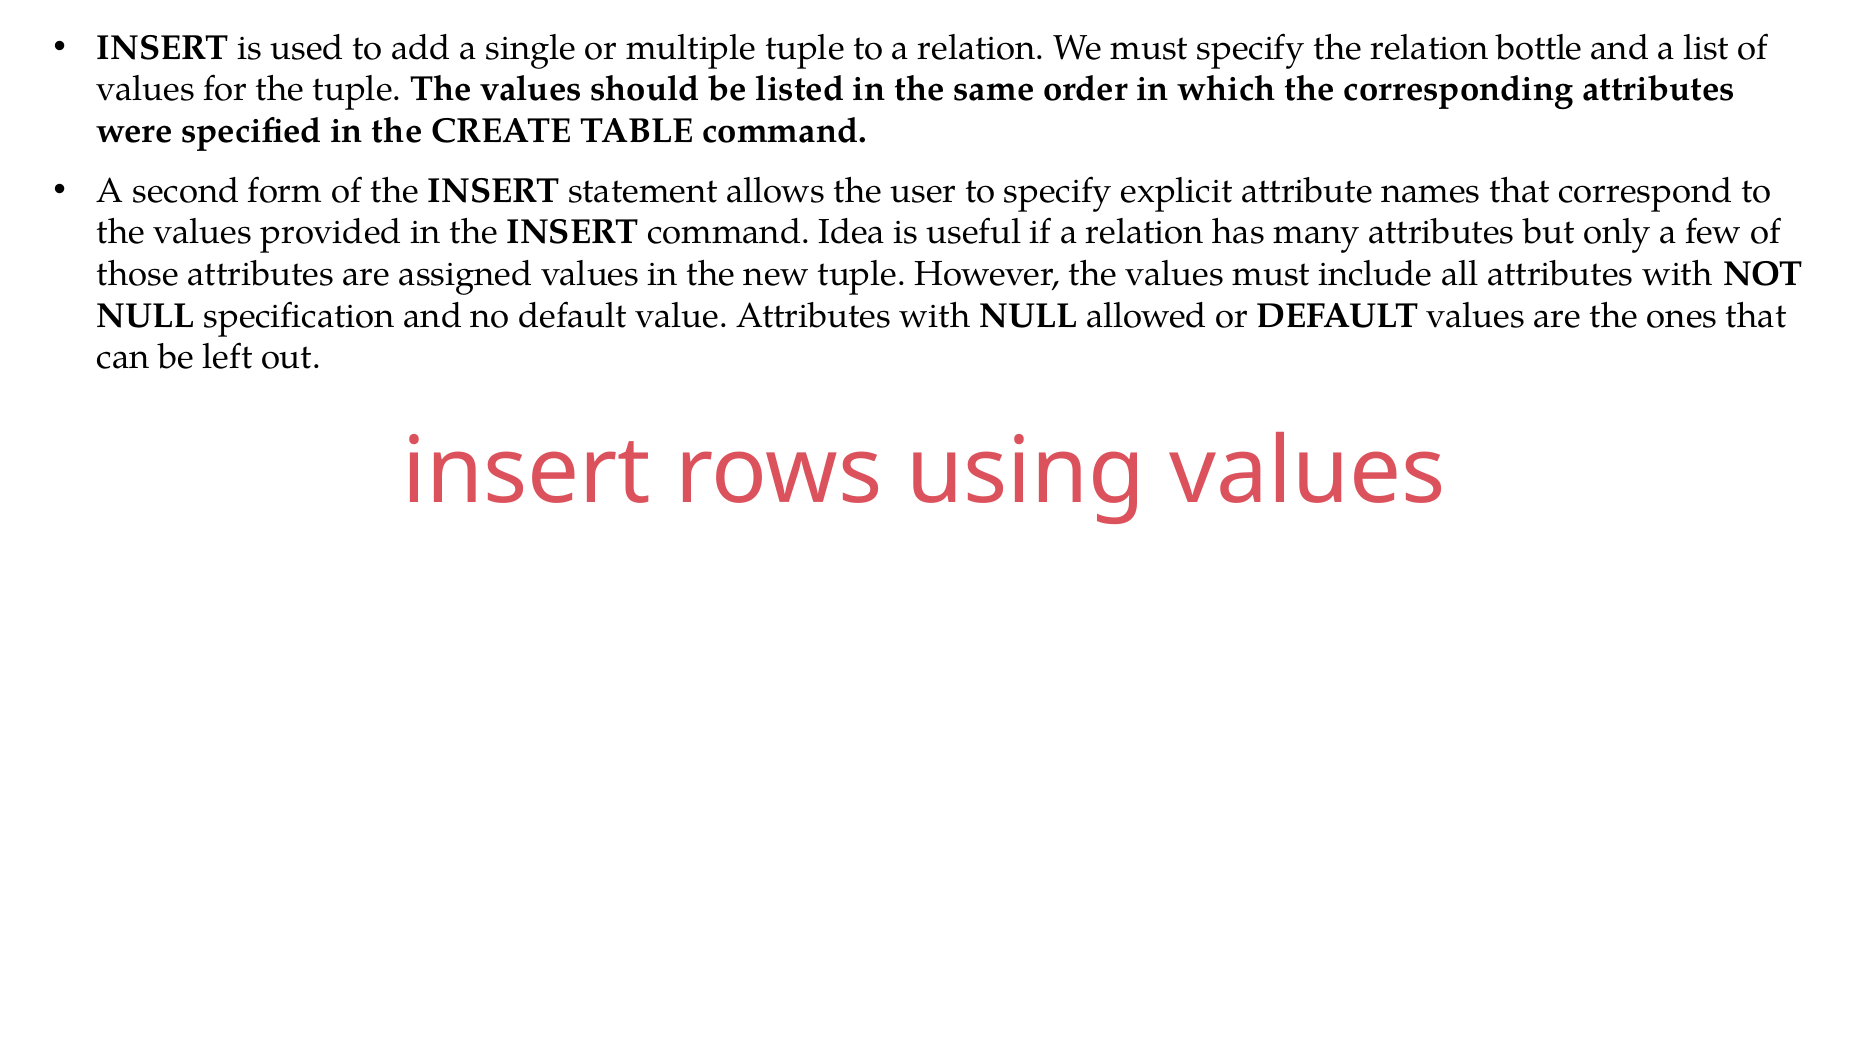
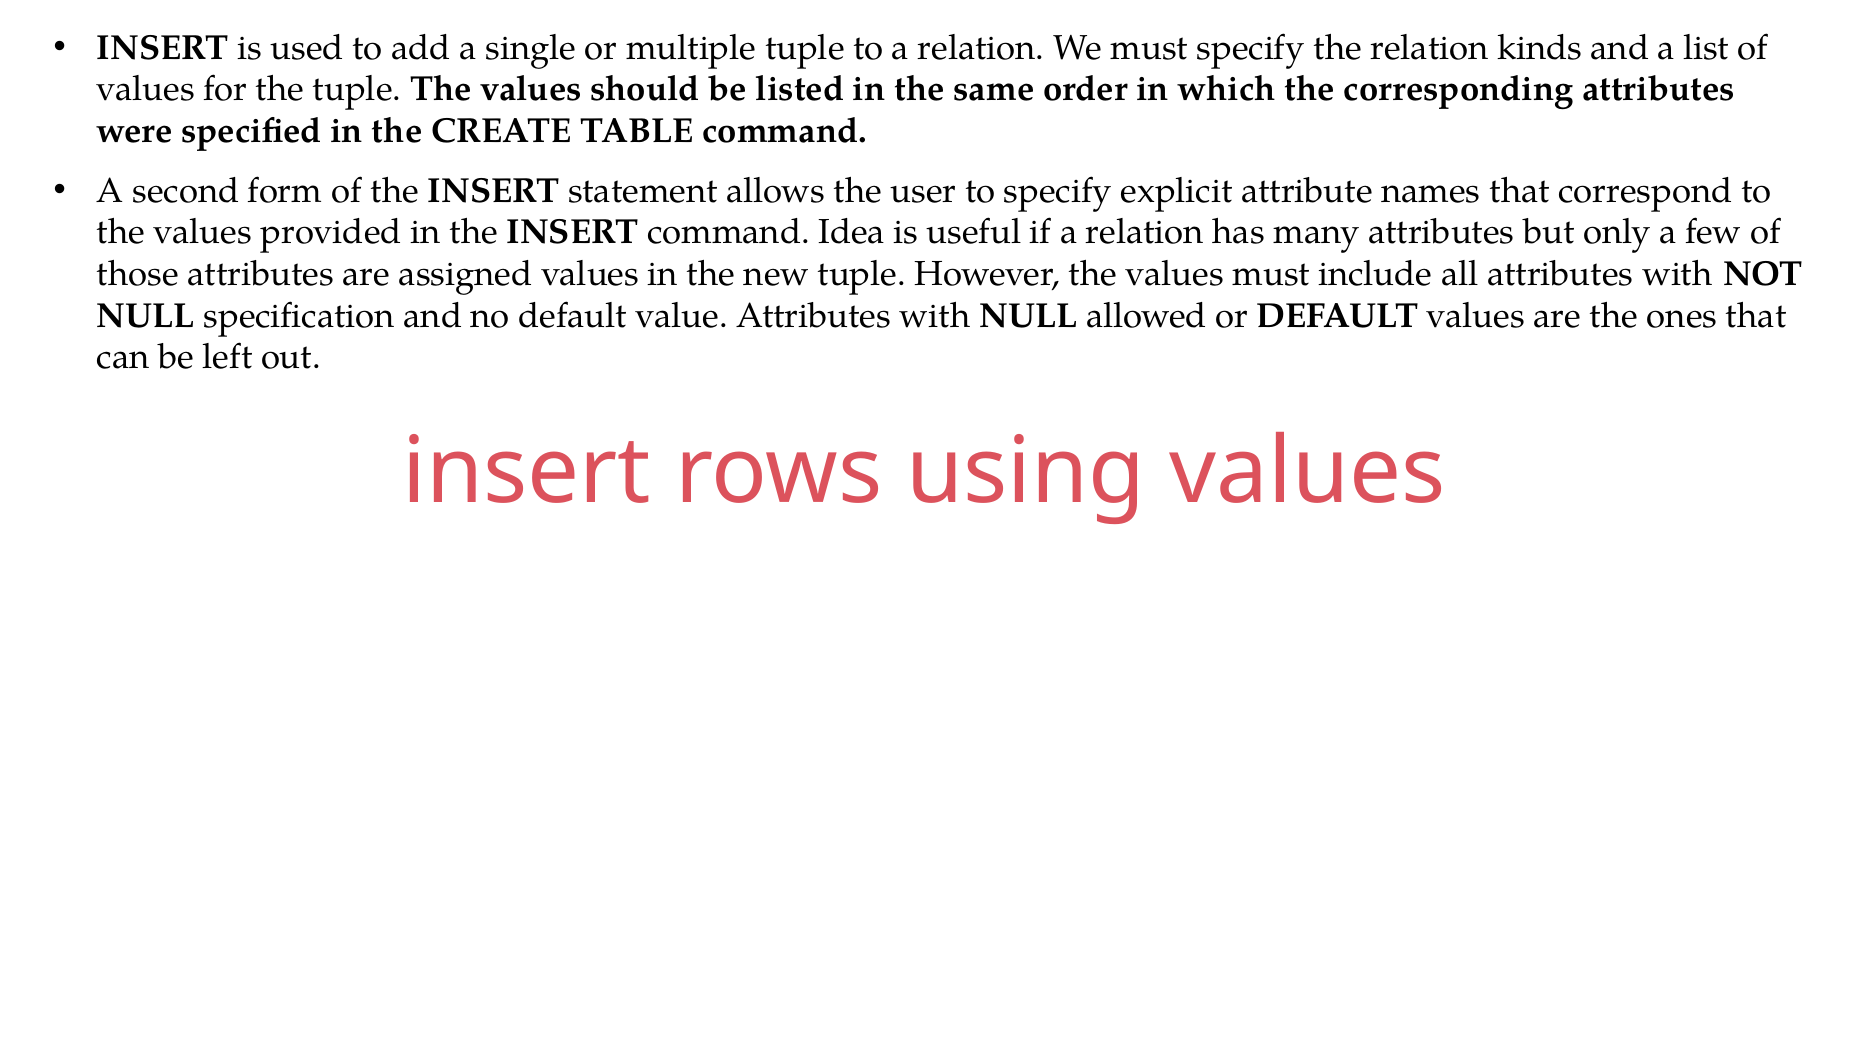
bottle: bottle -> kinds
